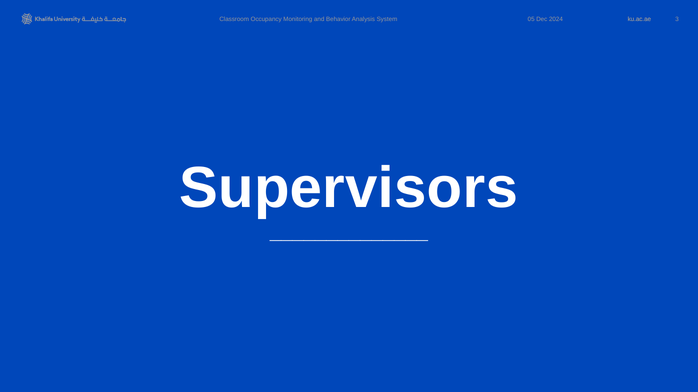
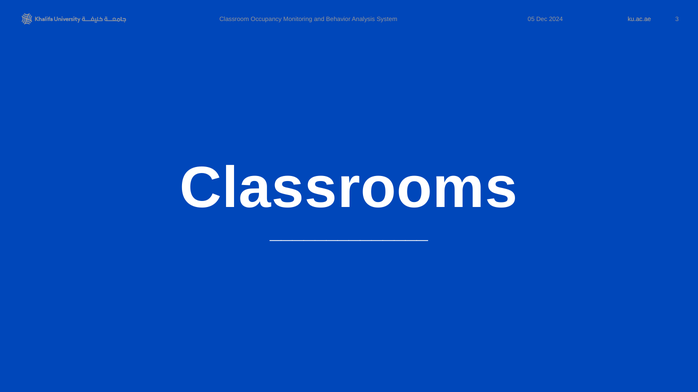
Supervisors: Supervisors -> Classrooms
